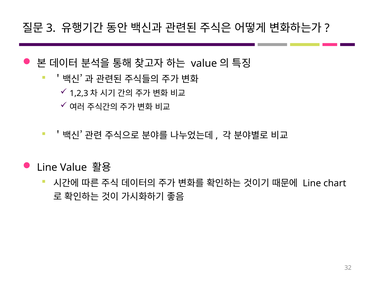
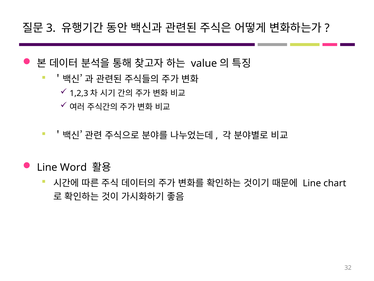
Line Value: Value -> Word
